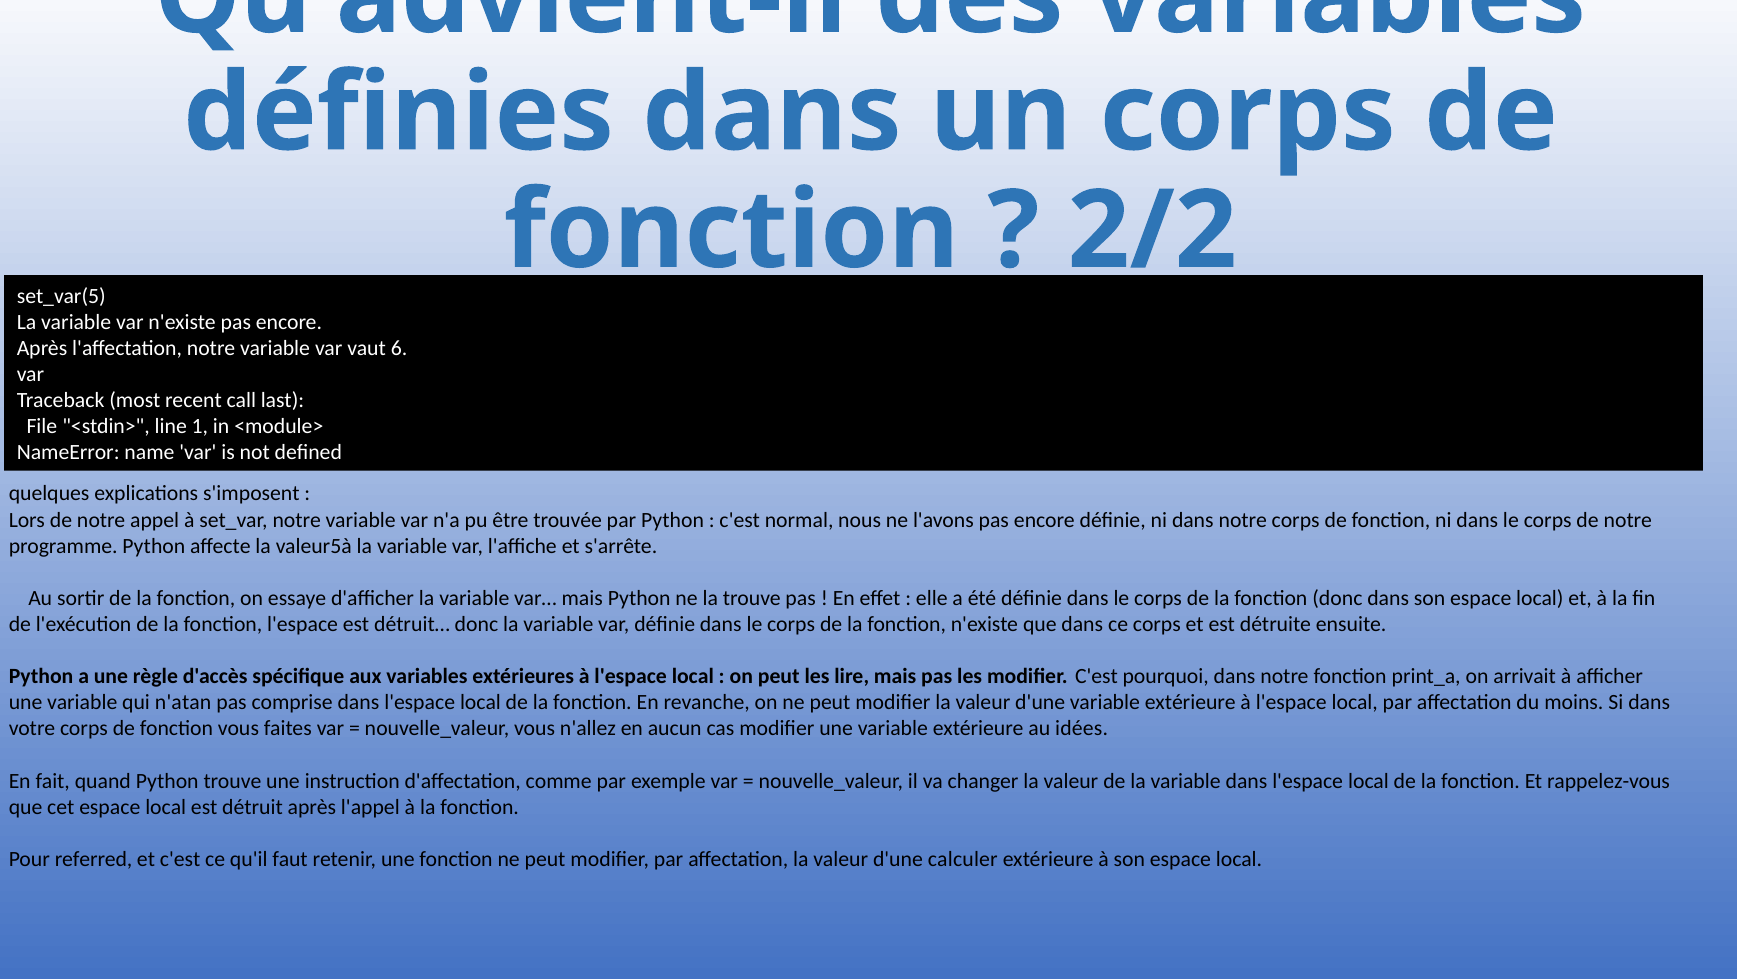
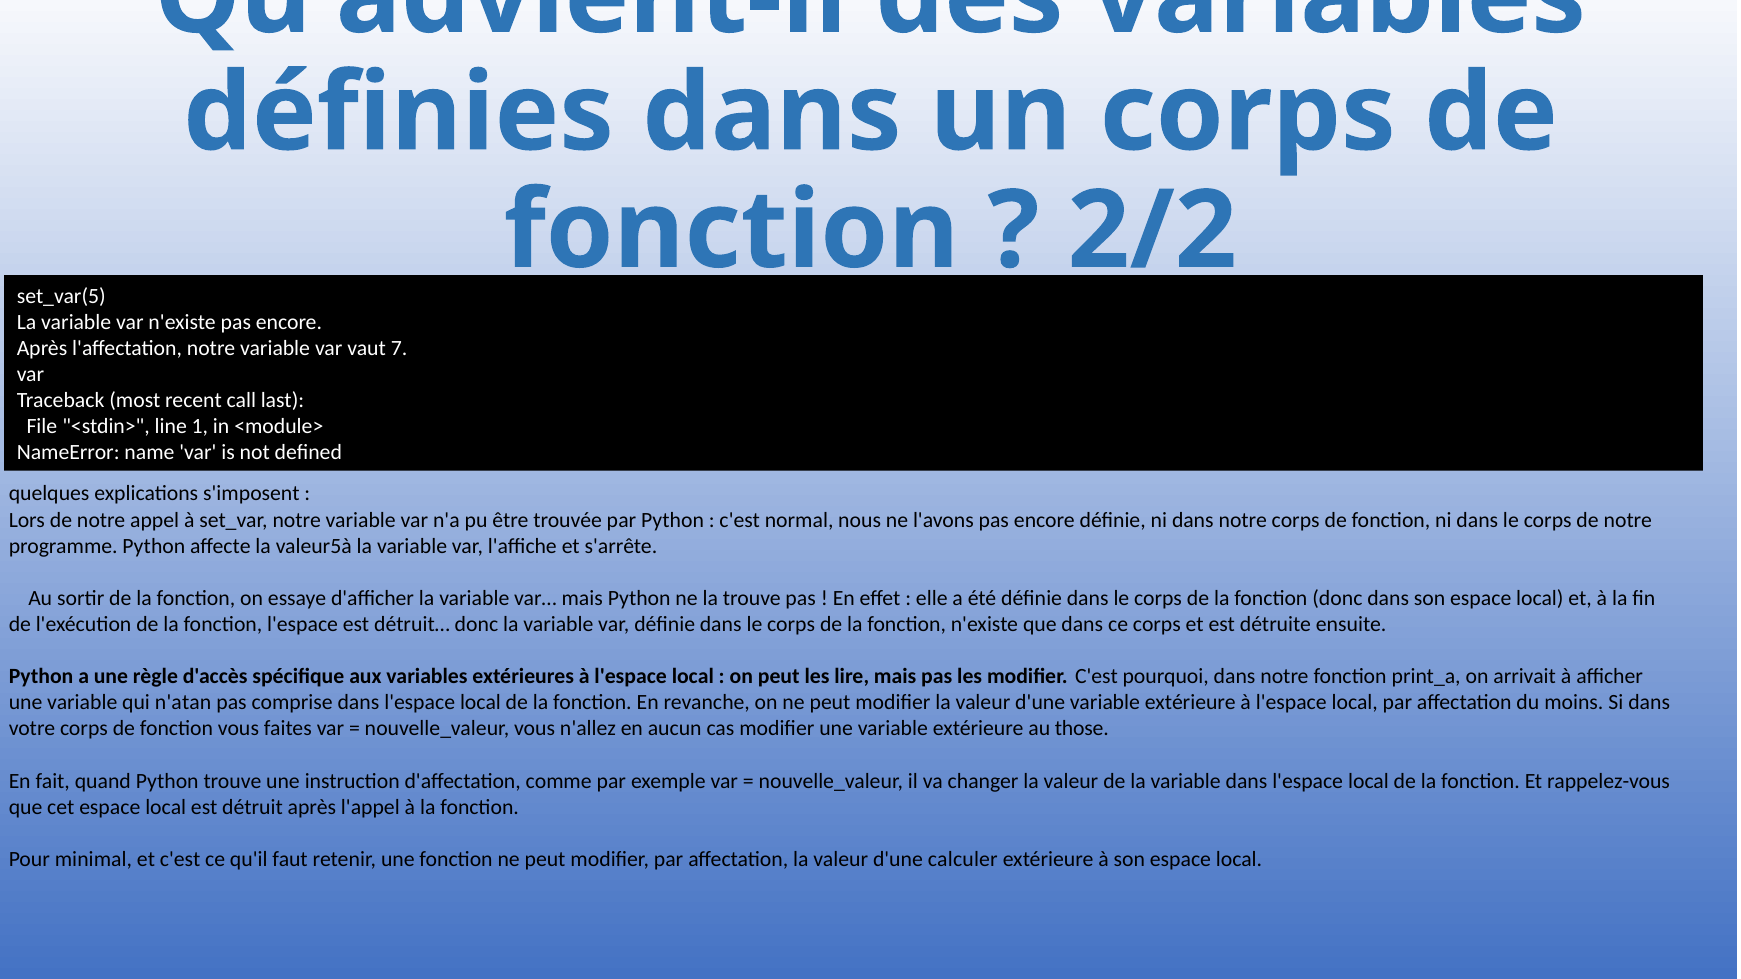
6: 6 -> 7
idées: idées -> those
referred: referred -> minimal
